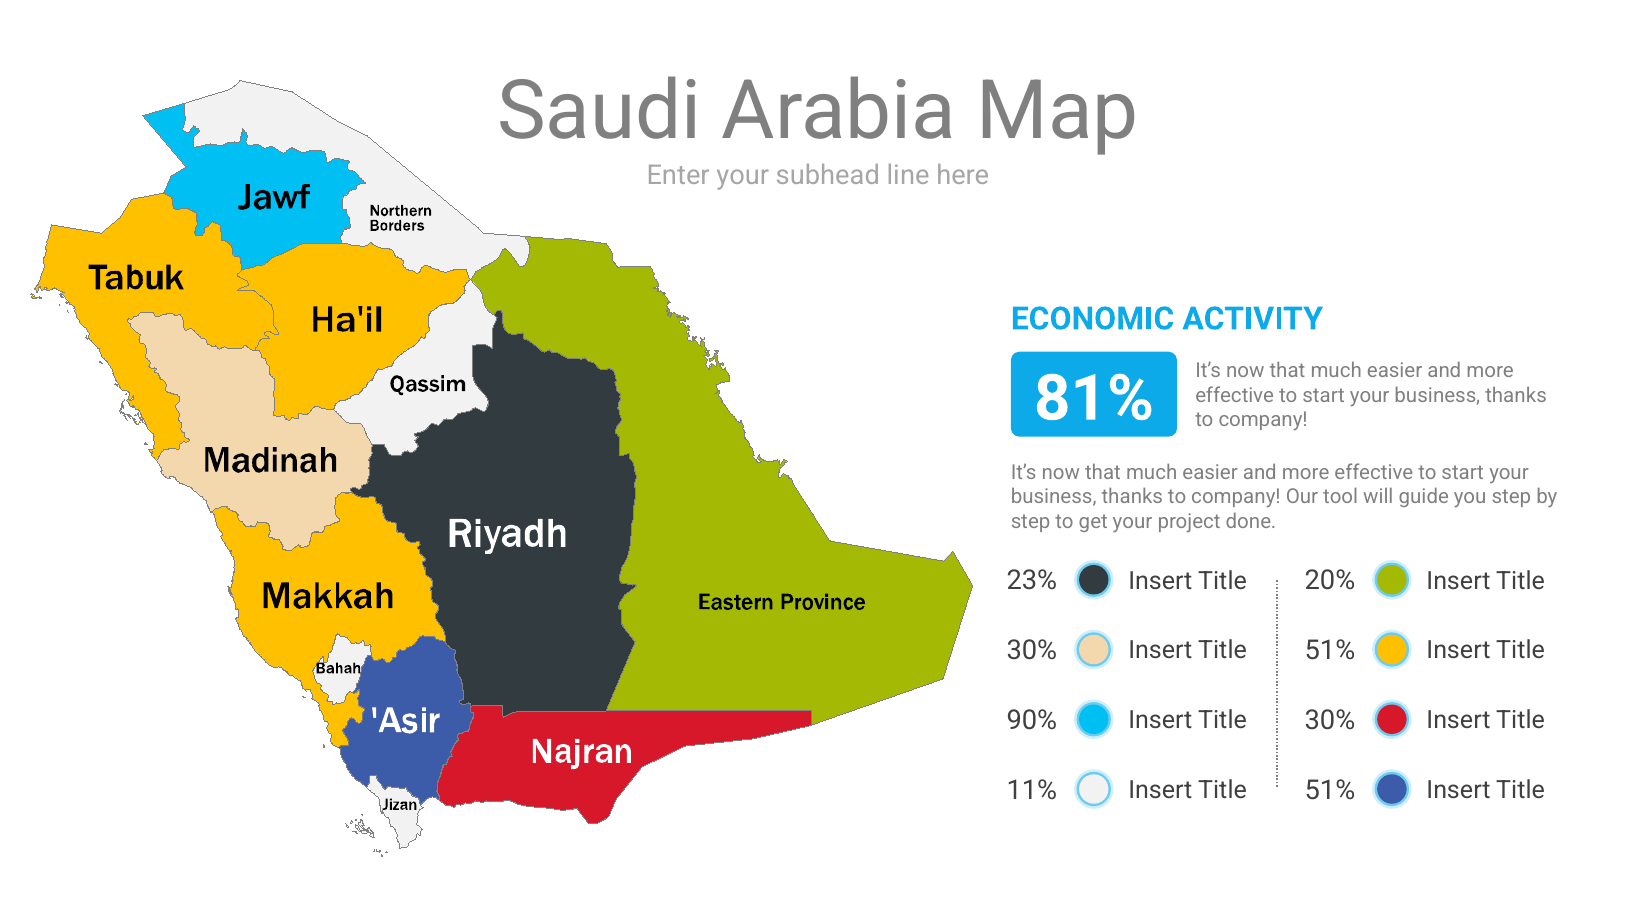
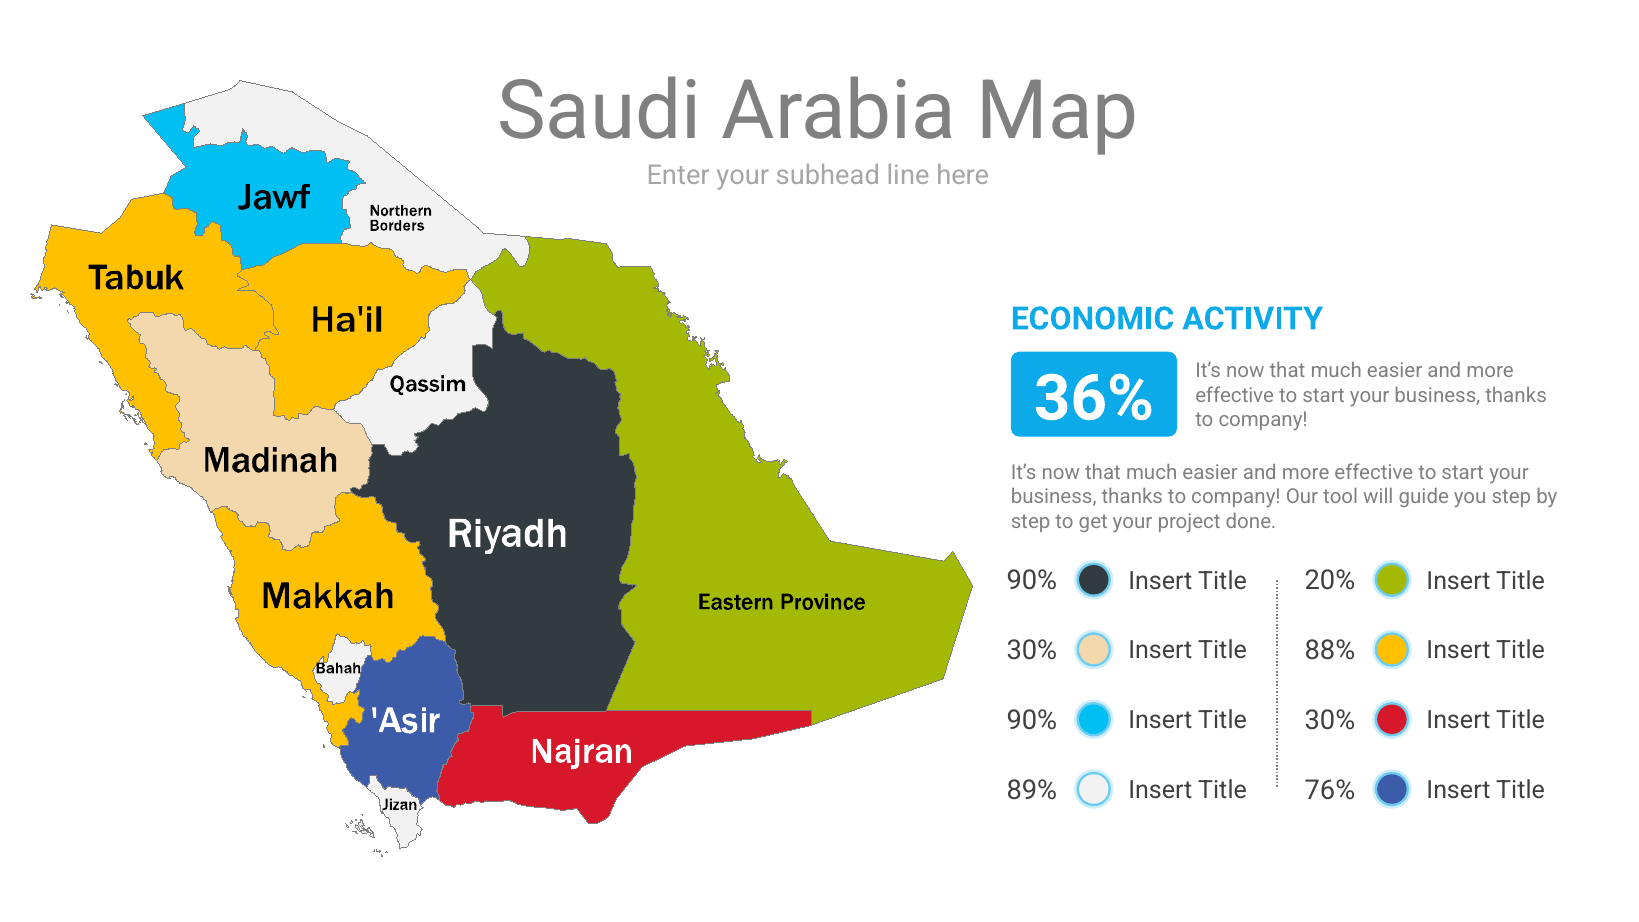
81%: 81% -> 36%
23% at (1032, 581): 23% -> 90%
51% at (1330, 651): 51% -> 88%
11%: 11% -> 89%
51% at (1330, 790): 51% -> 76%
